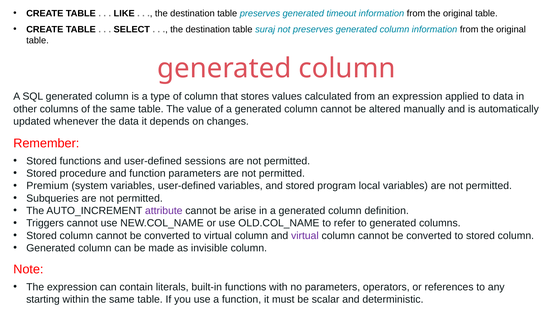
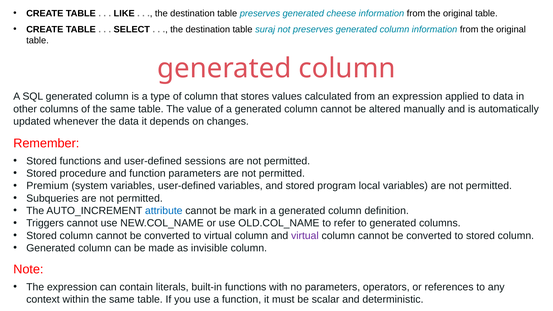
timeout: timeout -> cheese
attribute colour: purple -> blue
arise: arise -> mark
starting: starting -> context
